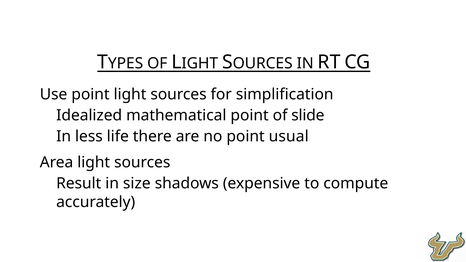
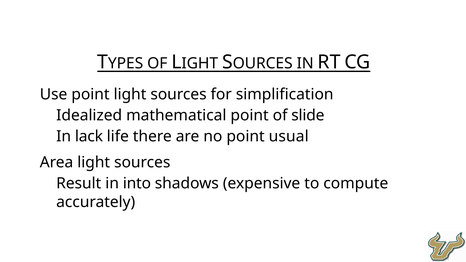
less: less -> lack
size: size -> into
